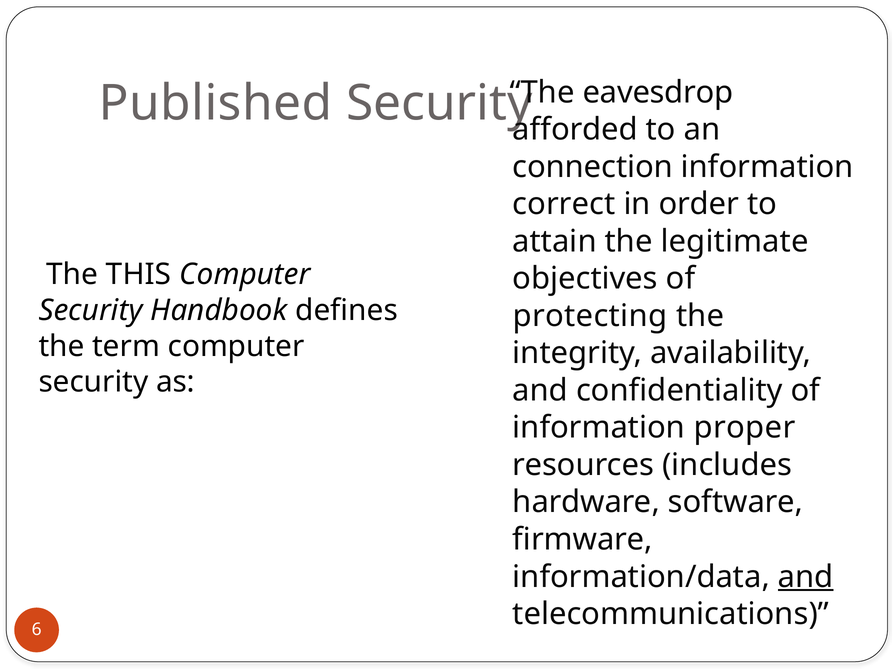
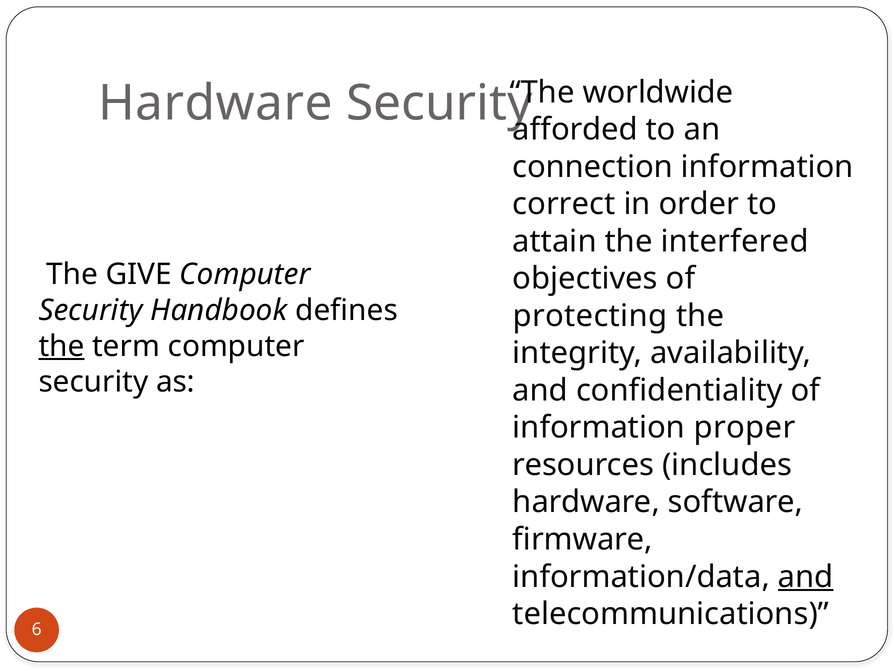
eavesdrop: eavesdrop -> worldwide
Published at (216, 103): Published -> Hardware
legitimate: legitimate -> interfered
THIS: THIS -> GIVE
the at (62, 346) underline: none -> present
